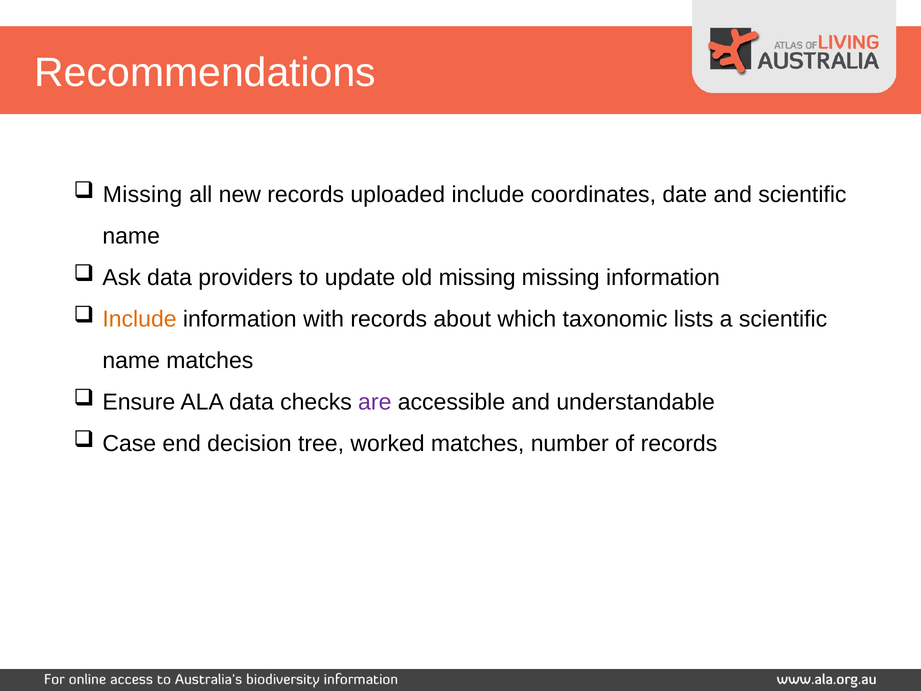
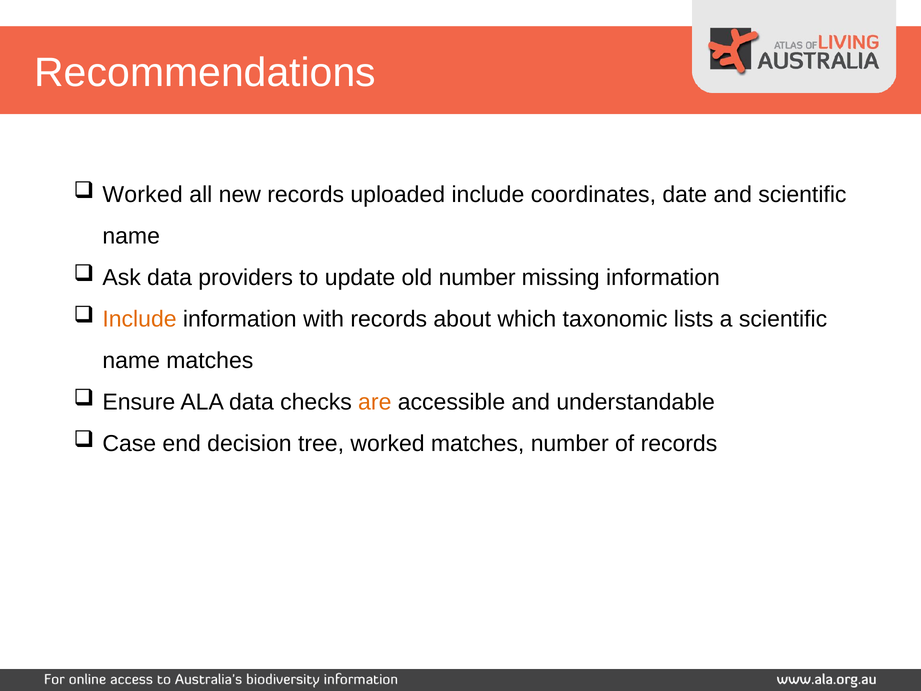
Missing at (143, 195): Missing -> Worked
old missing: missing -> number
are colour: purple -> orange
